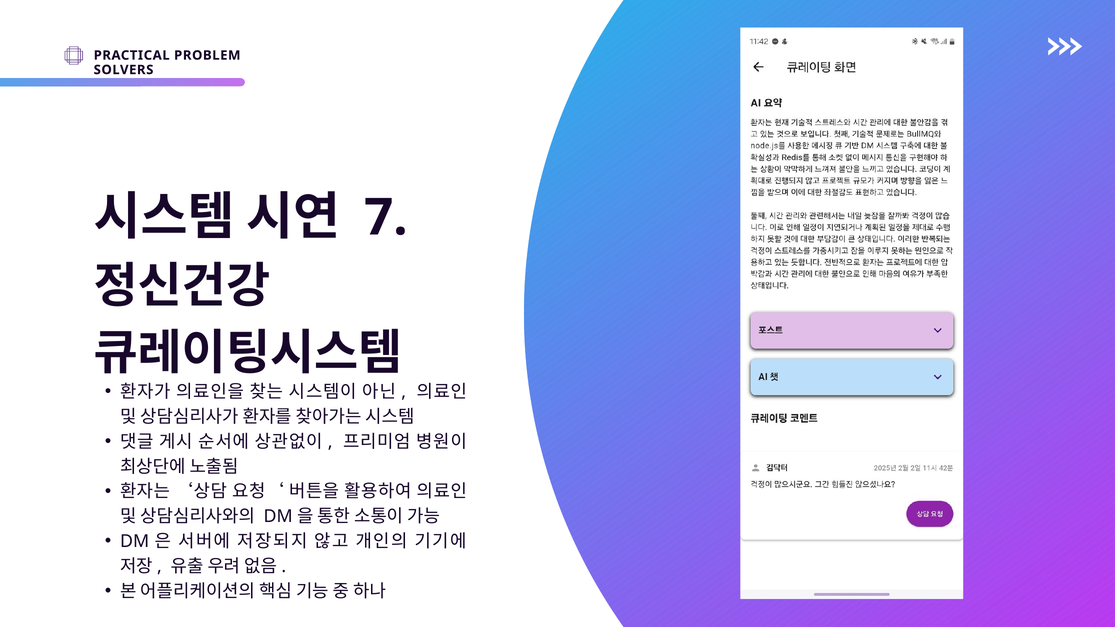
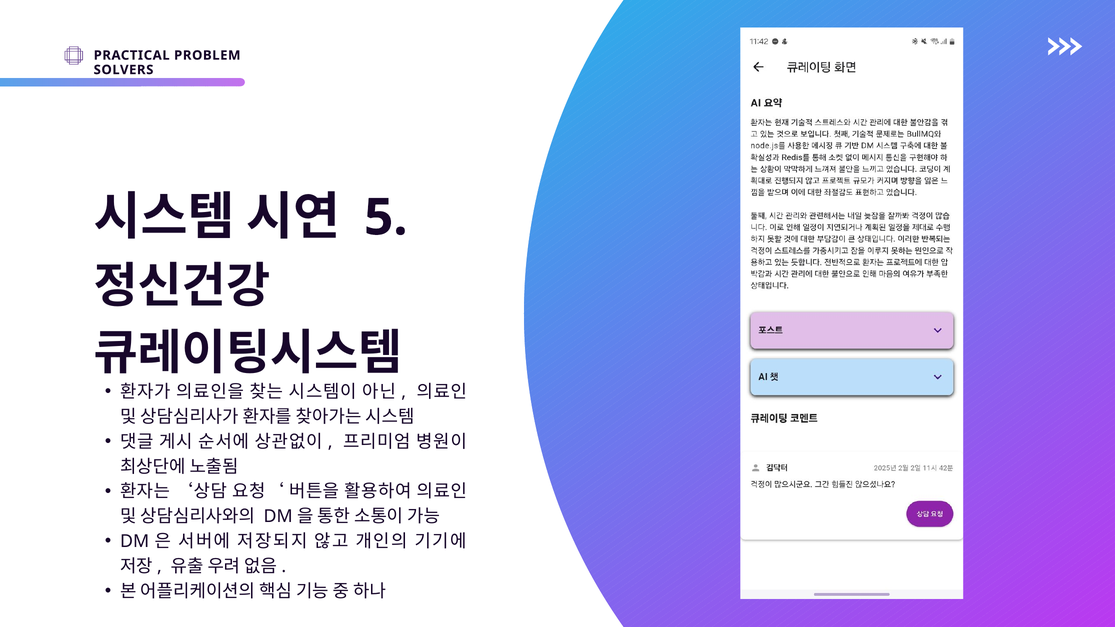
7: 7 -> 5
